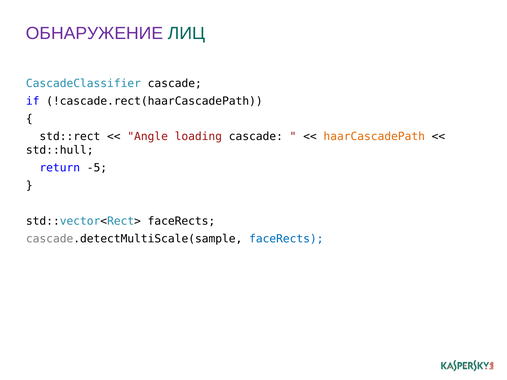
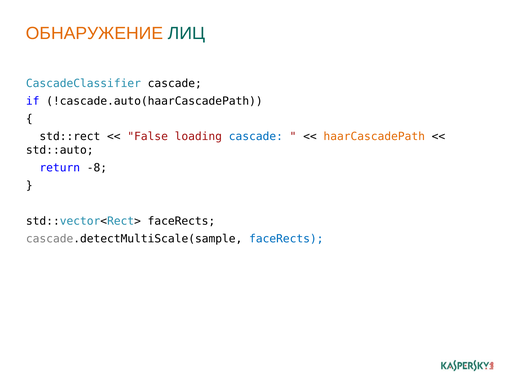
ОБНАРУЖЕНИЕ colour: purple -> orange
!cascade.rect(haarCascadePath: !cascade.rect(haarCascadePath -> !cascade.auto(haarCascadePath
Angle: Angle -> False
cascade at (256, 137) colour: black -> blue
std::hull: std::hull -> std::auto
-5: -5 -> -8
